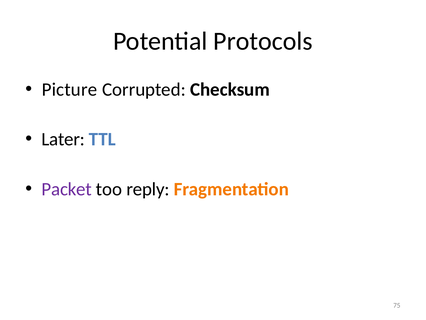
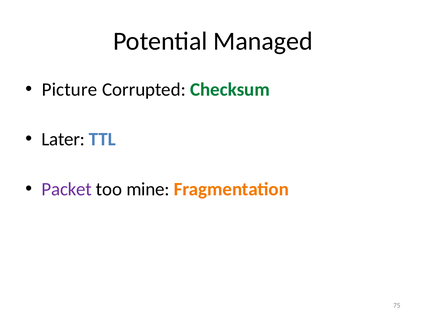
Protocols: Protocols -> Managed
Checksum colour: black -> green
reply: reply -> mine
